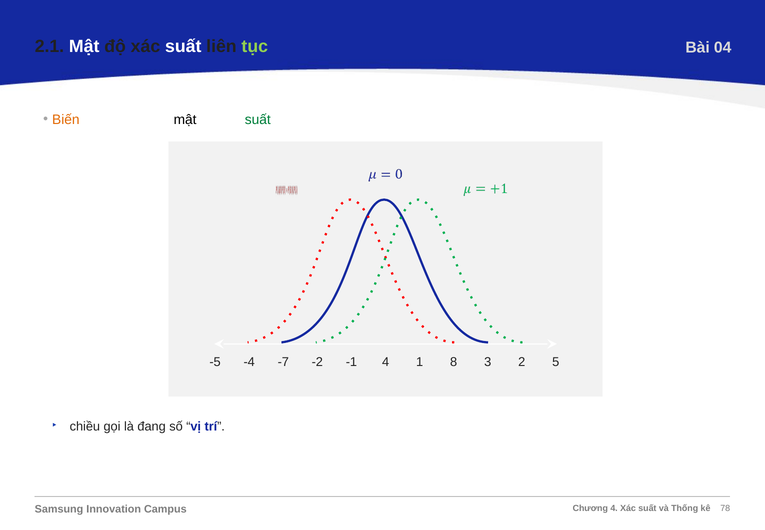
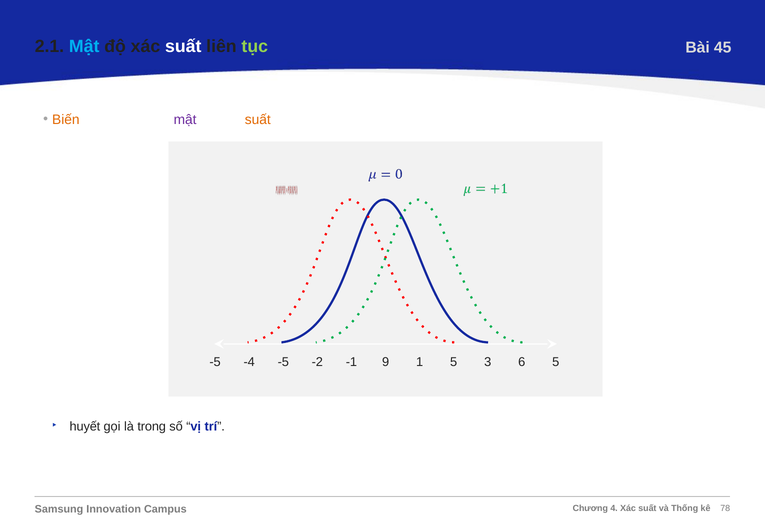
Mật at (84, 47) colour: white -> light blue
04: 04 -> 45
mật at (185, 120) colour: black -> purple
suất at (258, 120) colour: green -> orange
-7 at (283, 362): -7 -> -5
-5 4: 4 -> 9
1 8: 8 -> 5
2: 2 -> 6
chiều: chiều -> huyết
đang: đang -> trong
